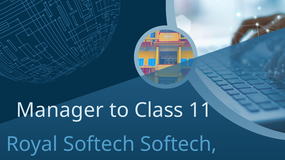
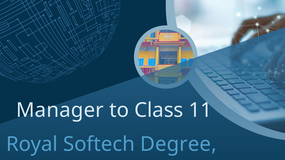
Softech Softech: Softech -> Degree
